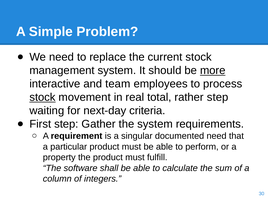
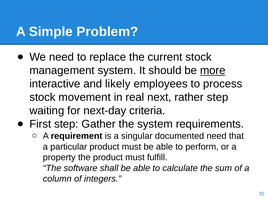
team: team -> likely
stock at (42, 97) underline: present -> none
total: total -> next
